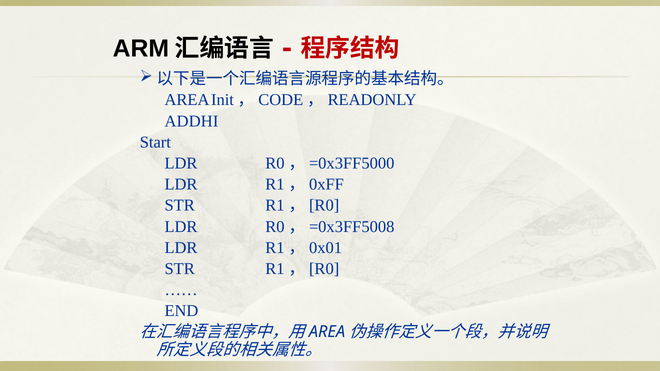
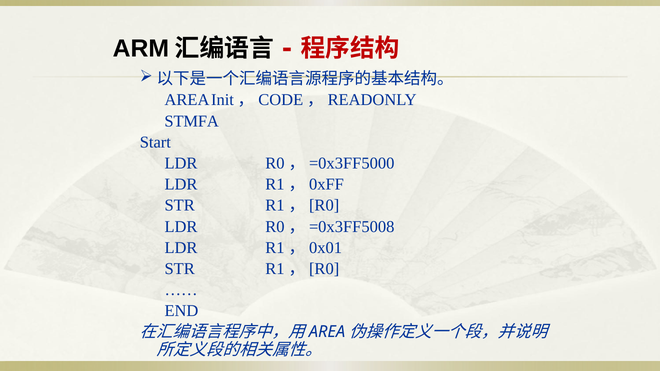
ADDHI: ADDHI -> STMFA
